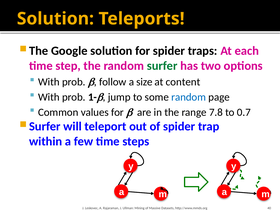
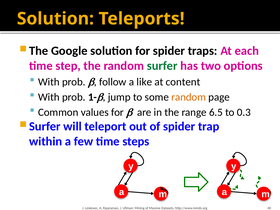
size: size -> like
random at (189, 97) colour: blue -> orange
7.8: 7.8 -> 6.5
0.7: 0.7 -> 0.3
